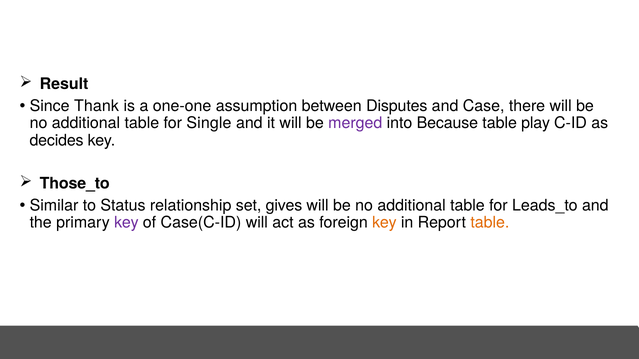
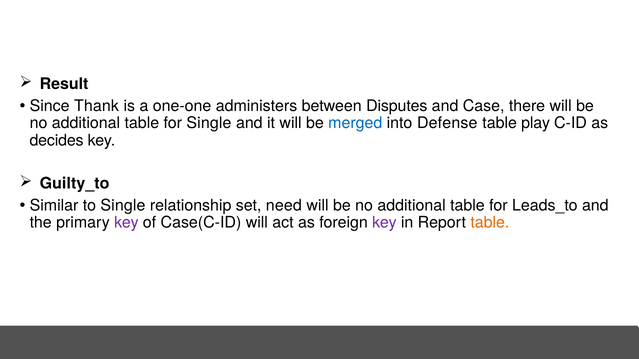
assumption: assumption -> administers
merged colour: purple -> blue
Because: Because -> Defense
Those_to: Those_to -> Guilty_to
to Status: Status -> Single
gives: gives -> need
key at (384, 223) colour: orange -> purple
